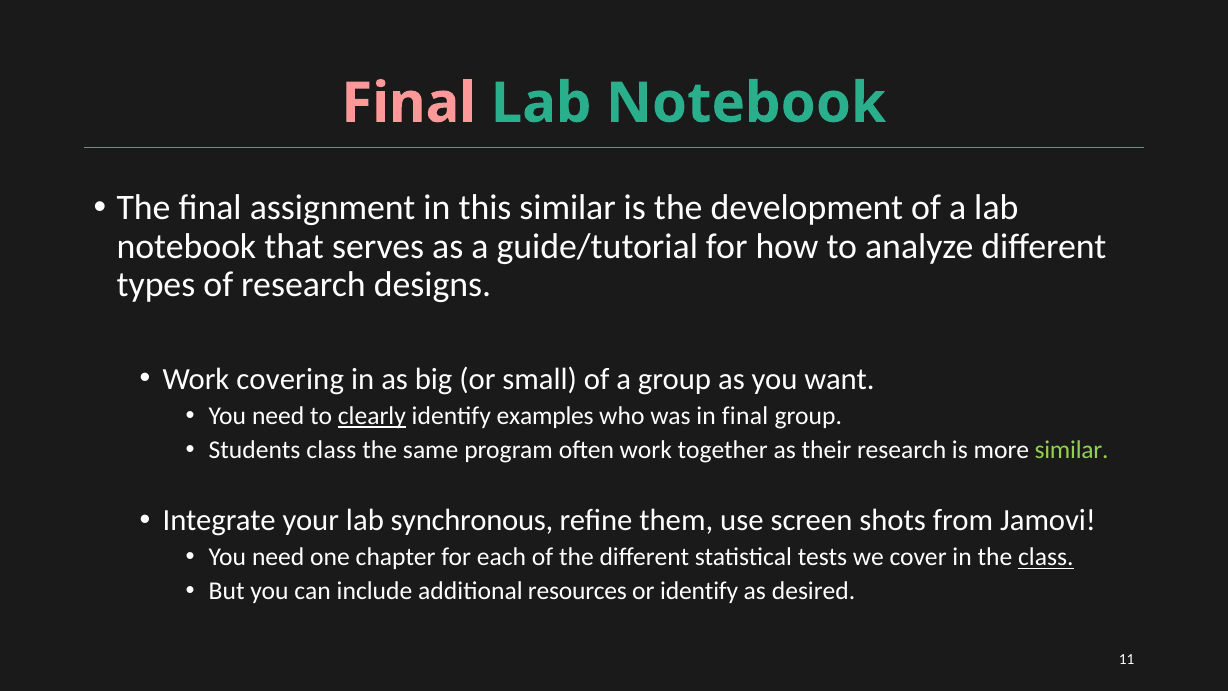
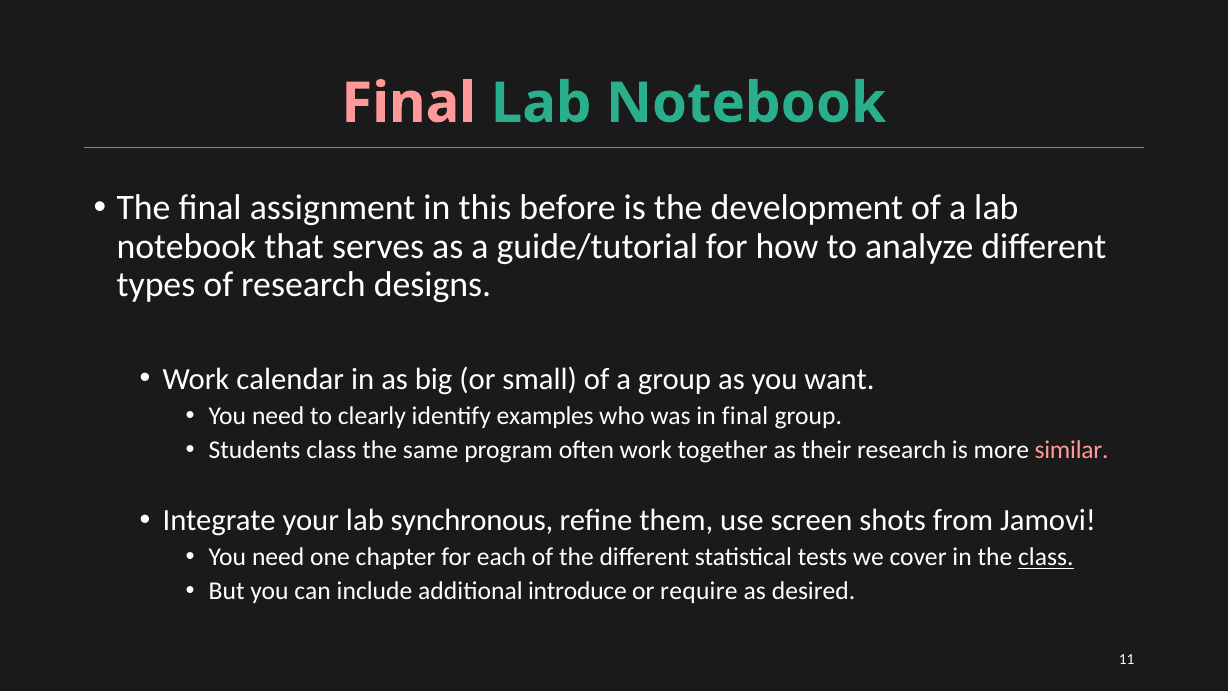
this similar: similar -> before
covering: covering -> calendar
clearly underline: present -> none
similar at (1072, 450) colour: light green -> pink
resources: resources -> introduce
or identify: identify -> require
